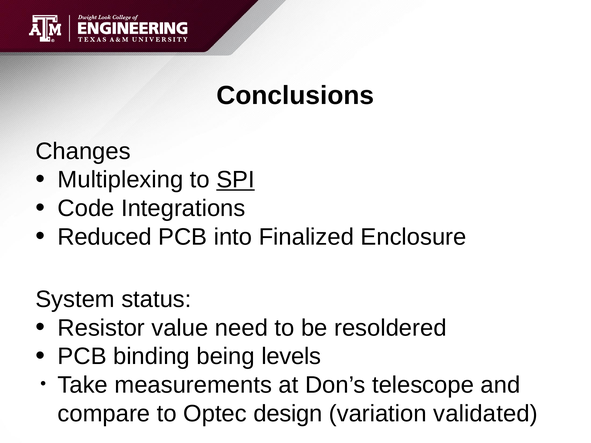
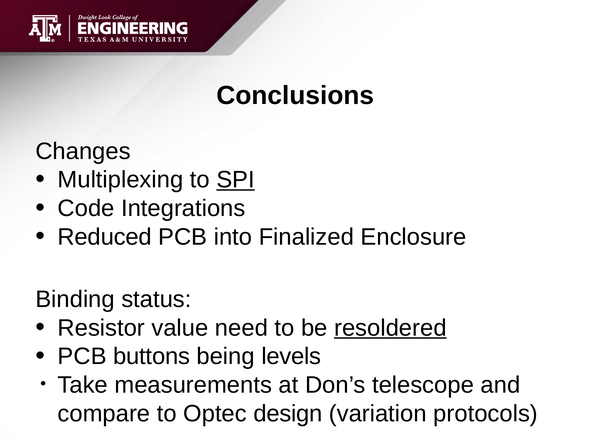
System: System -> Binding
resoldered underline: none -> present
binding: binding -> buttons
validated: validated -> protocols
